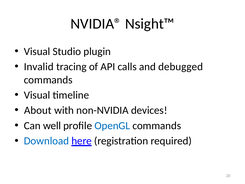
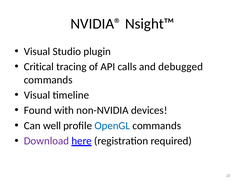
Invalid: Invalid -> Critical
About: About -> Found
Download colour: blue -> purple
